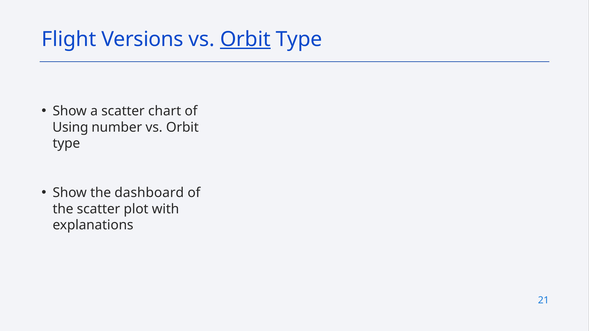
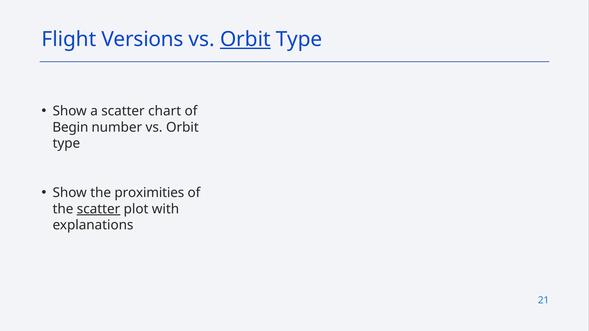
Using: Using -> Begin
dashboard: dashboard -> proximities
scatter at (99, 209) underline: none -> present
